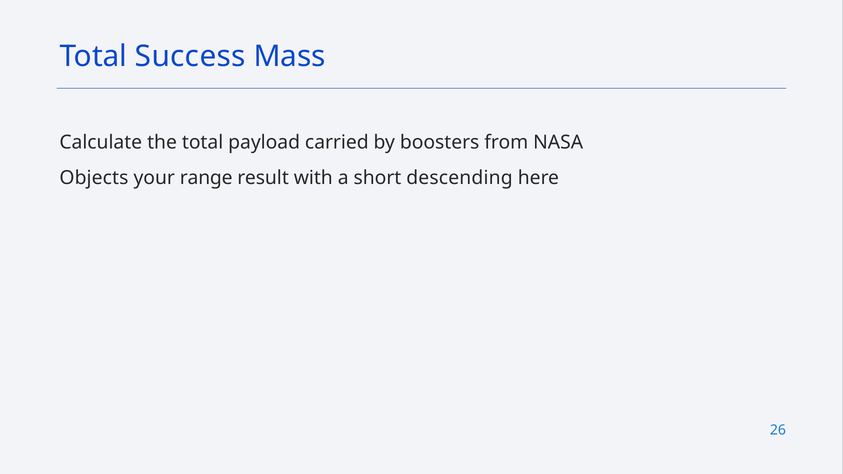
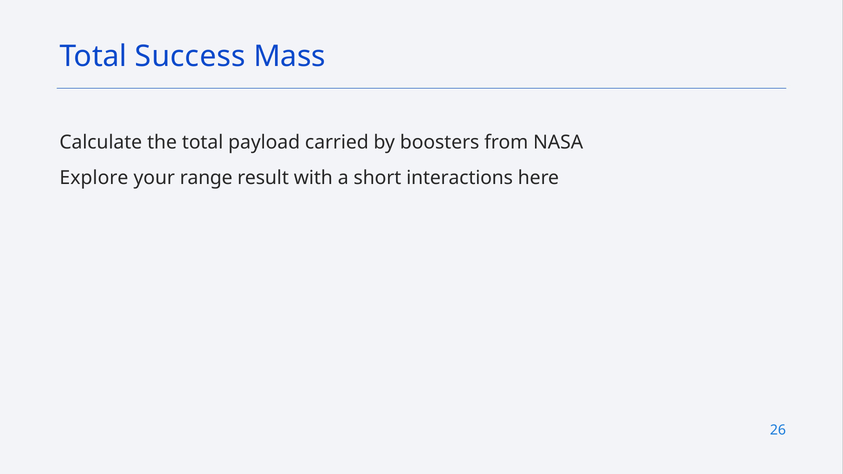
Objects: Objects -> Explore
descending: descending -> interactions
